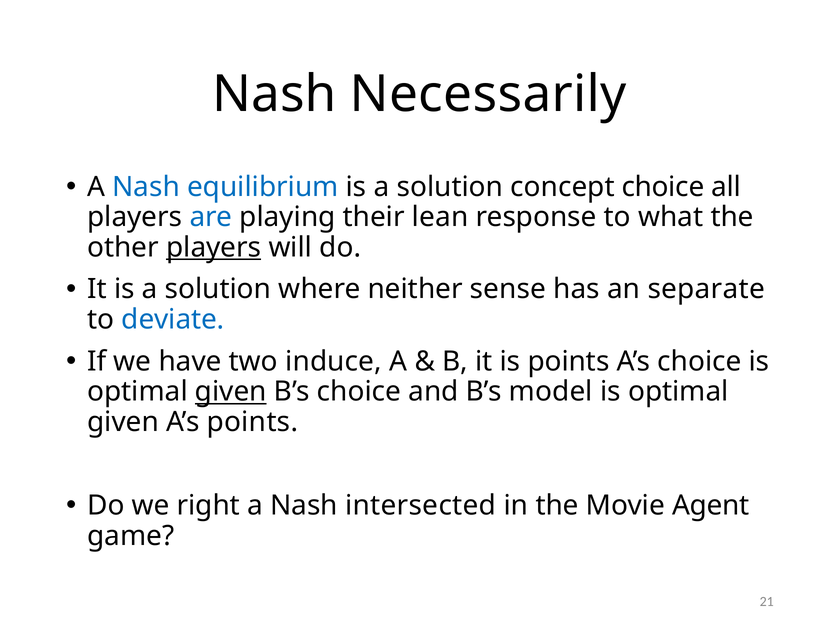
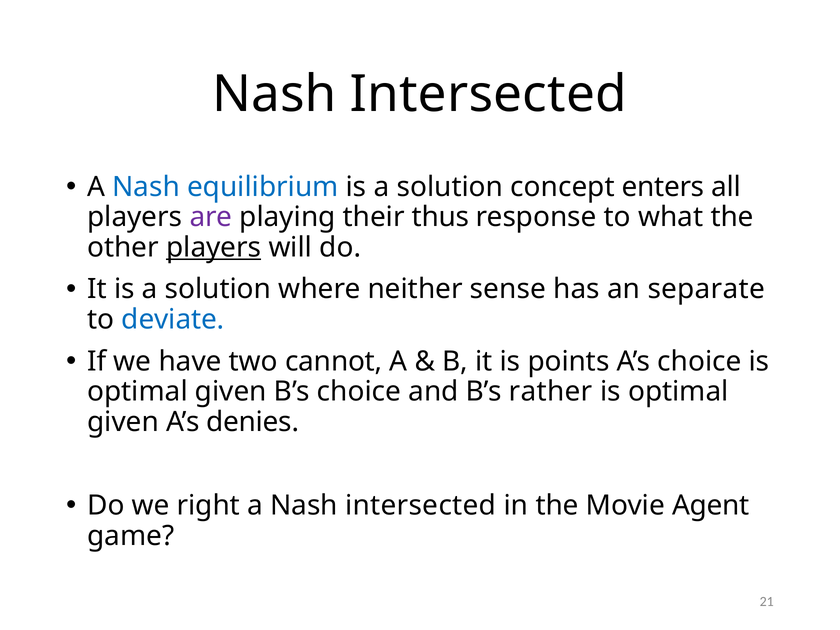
Necessarily at (488, 94): Necessarily -> Intersected
concept choice: choice -> enters
are colour: blue -> purple
lean: lean -> thus
induce: induce -> cannot
given at (231, 392) underline: present -> none
model: model -> rather
A’s points: points -> denies
